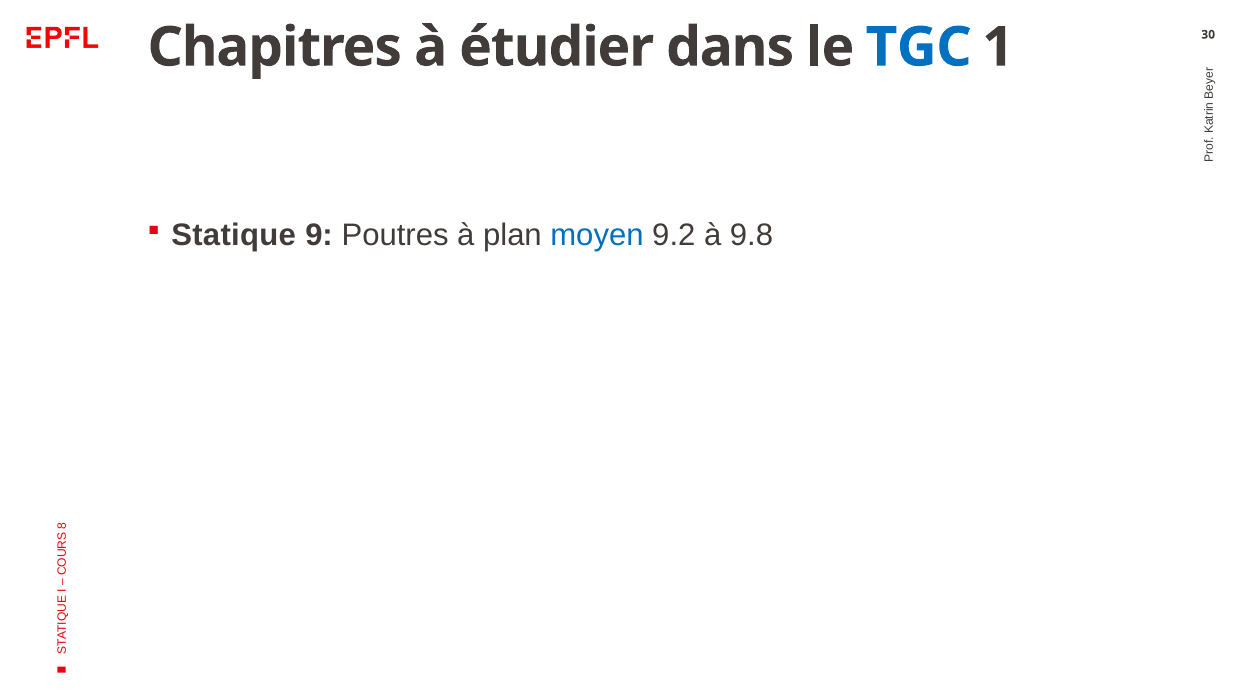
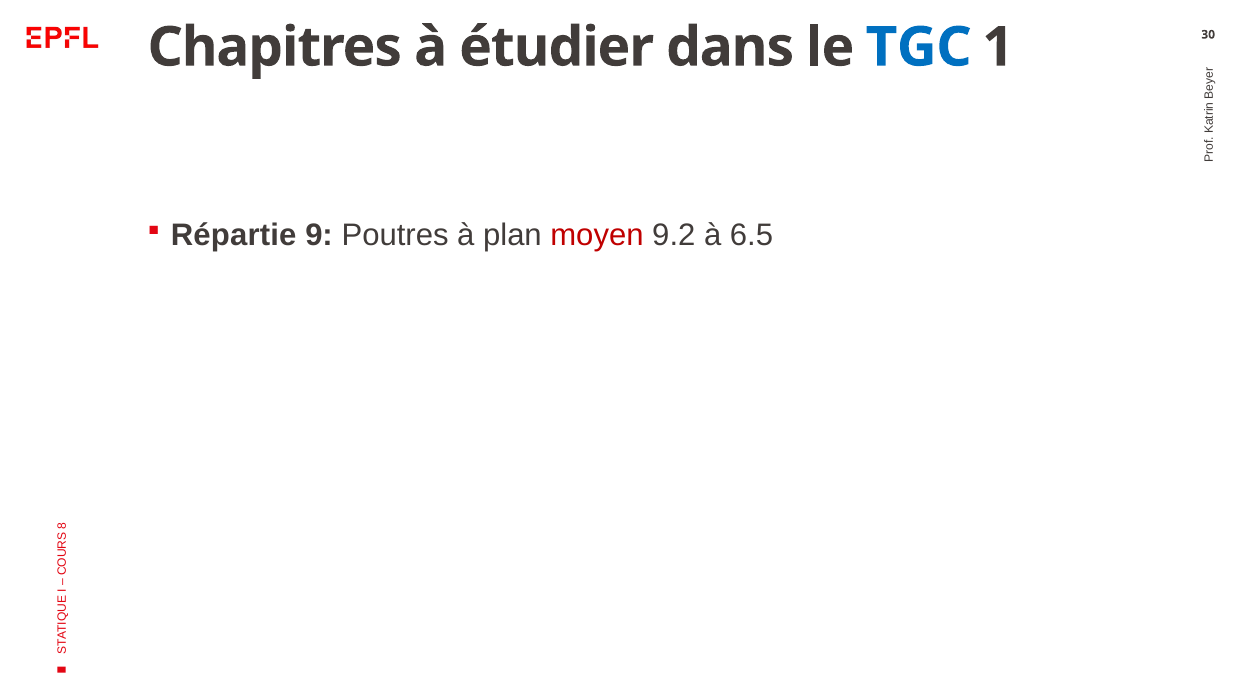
Statique: Statique -> Répartie
moyen colour: blue -> red
9.8: 9.8 -> 6.5
